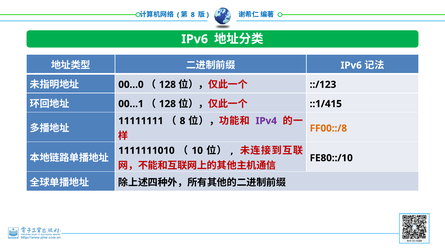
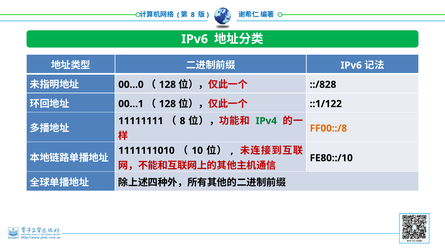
::/123: ::/123 -> ::/828
::1/415: ::1/415 -> ::1/122
IPv4 colour: purple -> green
